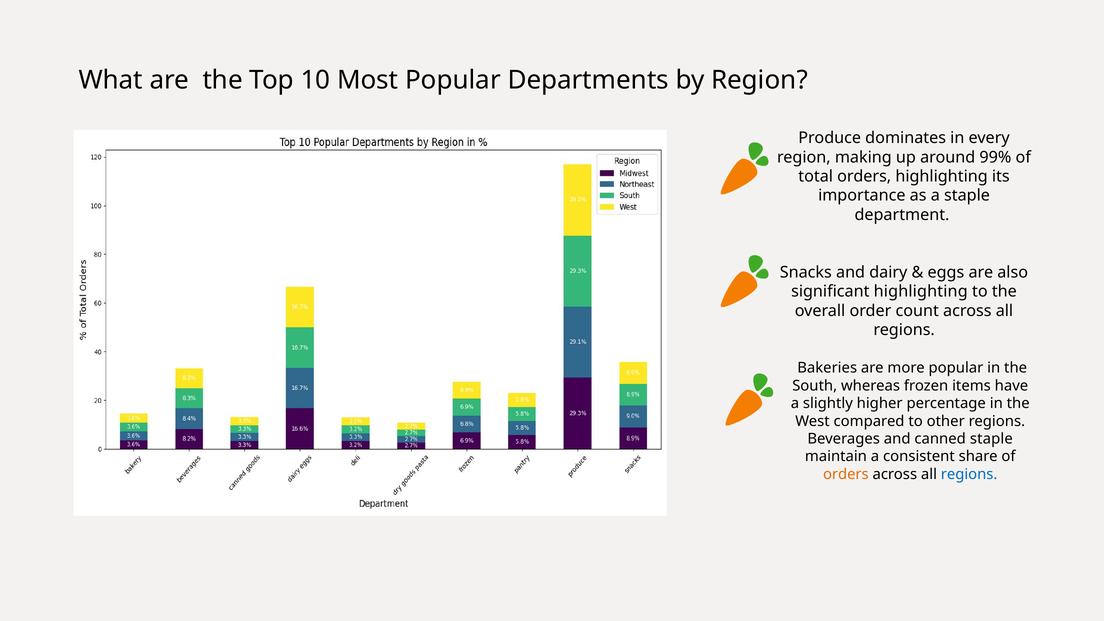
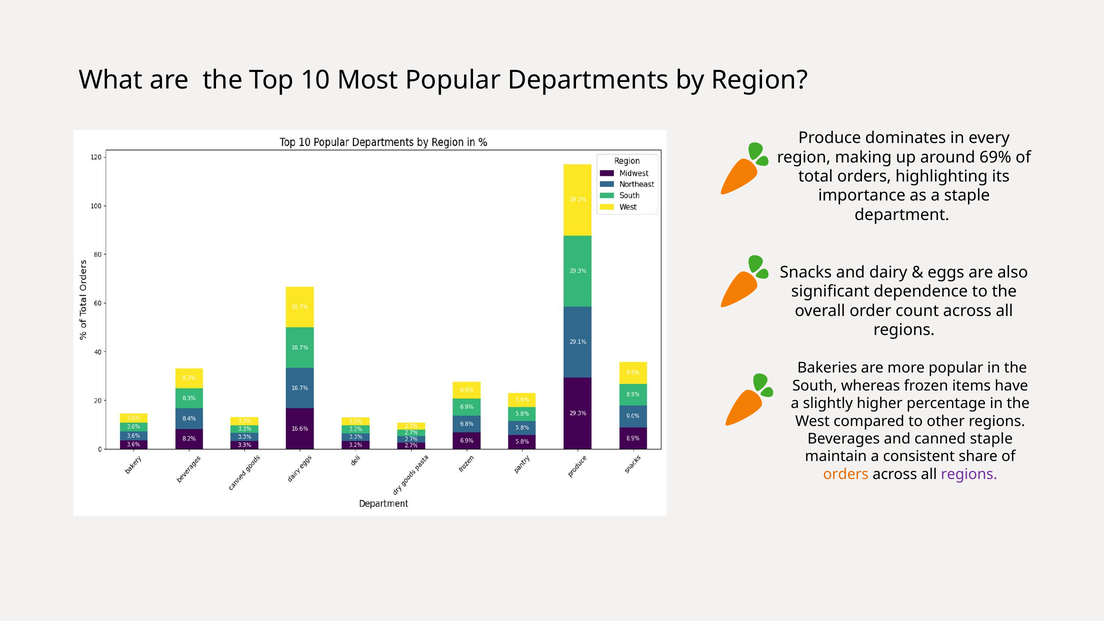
99%: 99% -> 69%
significant highlighting: highlighting -> dependence
regions at (969, 474) colour: blue -> purple
